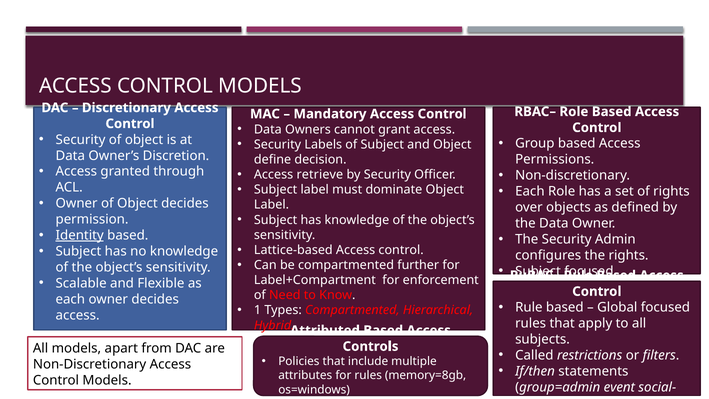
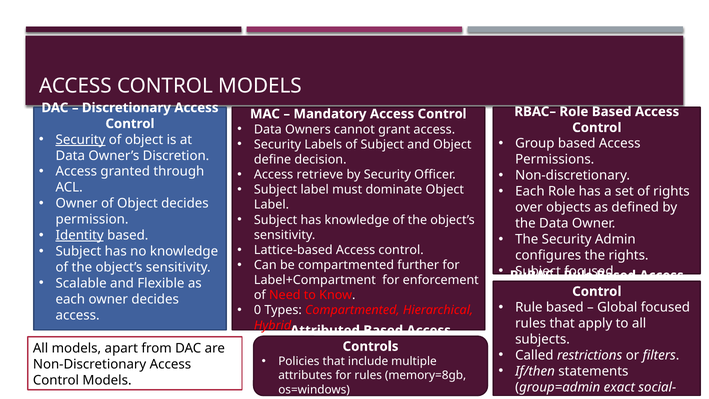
Security at (81, 140) underline: none -> present
1: 1 -> 0
event: event -> exact
